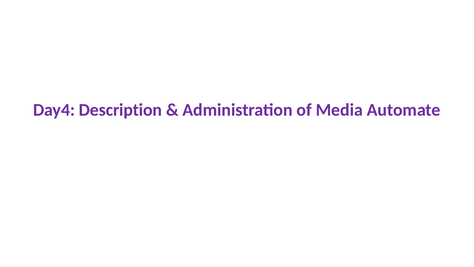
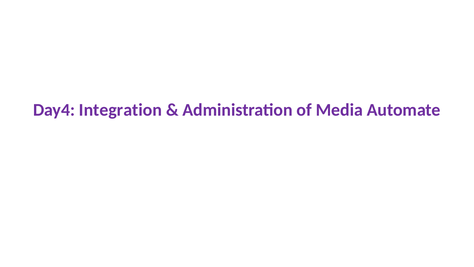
Description: Description -> Integration
